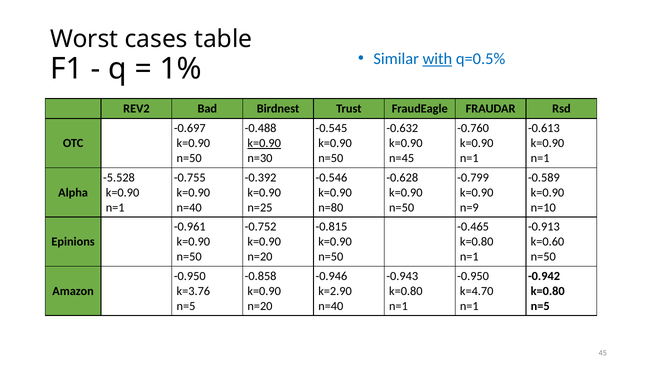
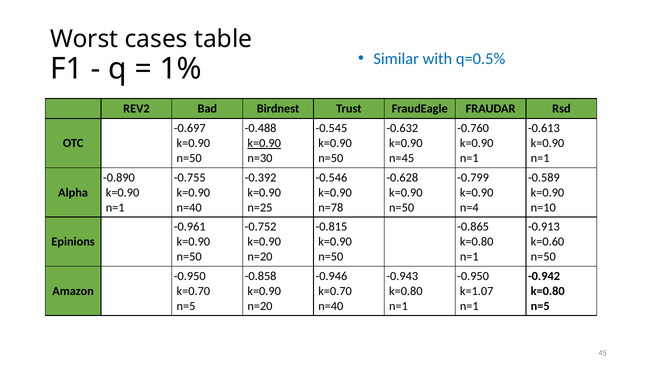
with underline: present -> none
-5.528: -5.528 -> -0.890
n=80: n=80 -> n=78
n=9: n=9 -> n=4
-0.465: -0.465 -> -0.865
k=3.76 at (193, 291): k=3.76 -> k=0.70
k=2.90 at (335, 291): k=2.90 -> k=0.70
k=4.70: k=4.70 -> k=1.07
